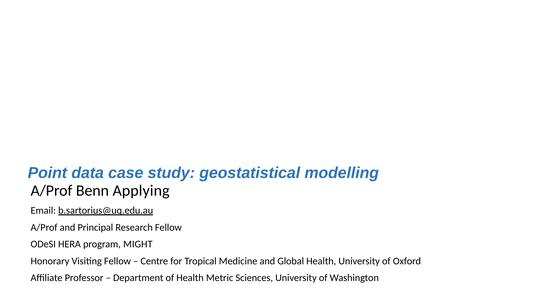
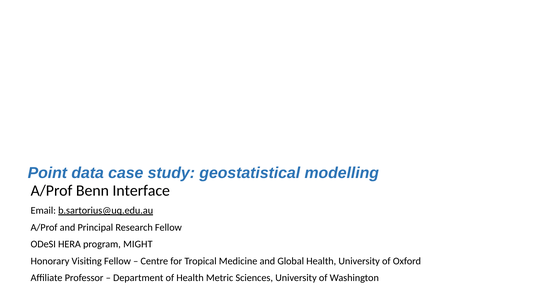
Applying: Applying -> Interface
